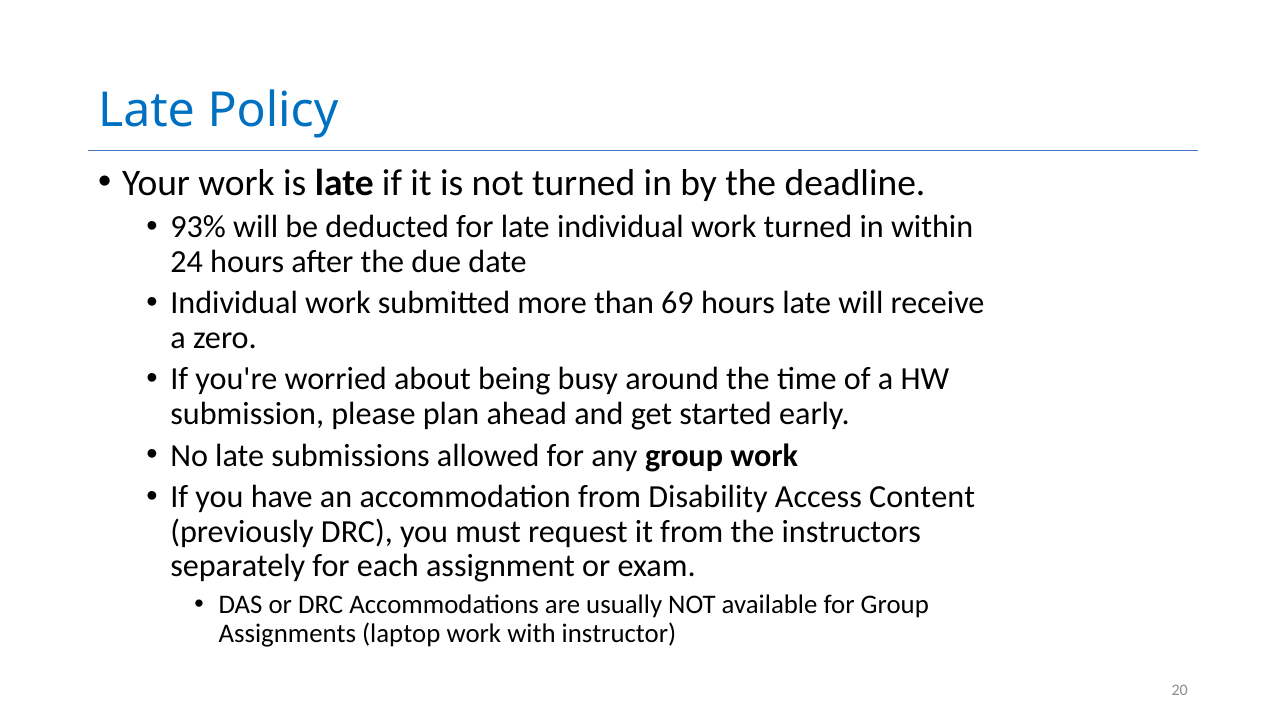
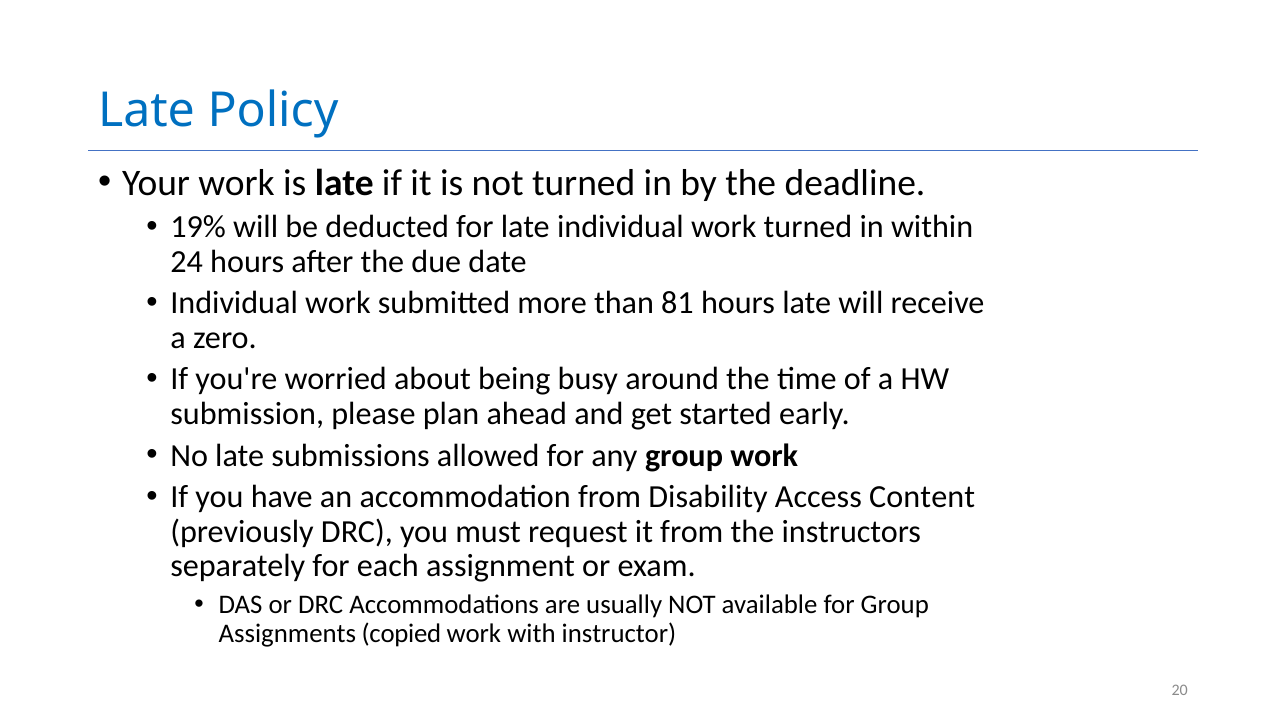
93%: 93% -> 19%
69: 69 -> 81
laptop: laptop -> copied
